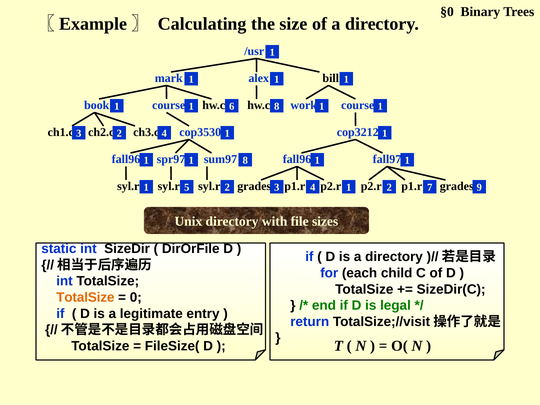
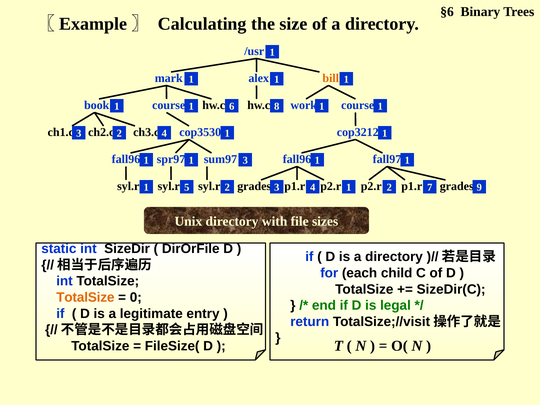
§0: §0 -> §6
bill colour: black -> orange
8 at (245, 160): 8 -> 3
